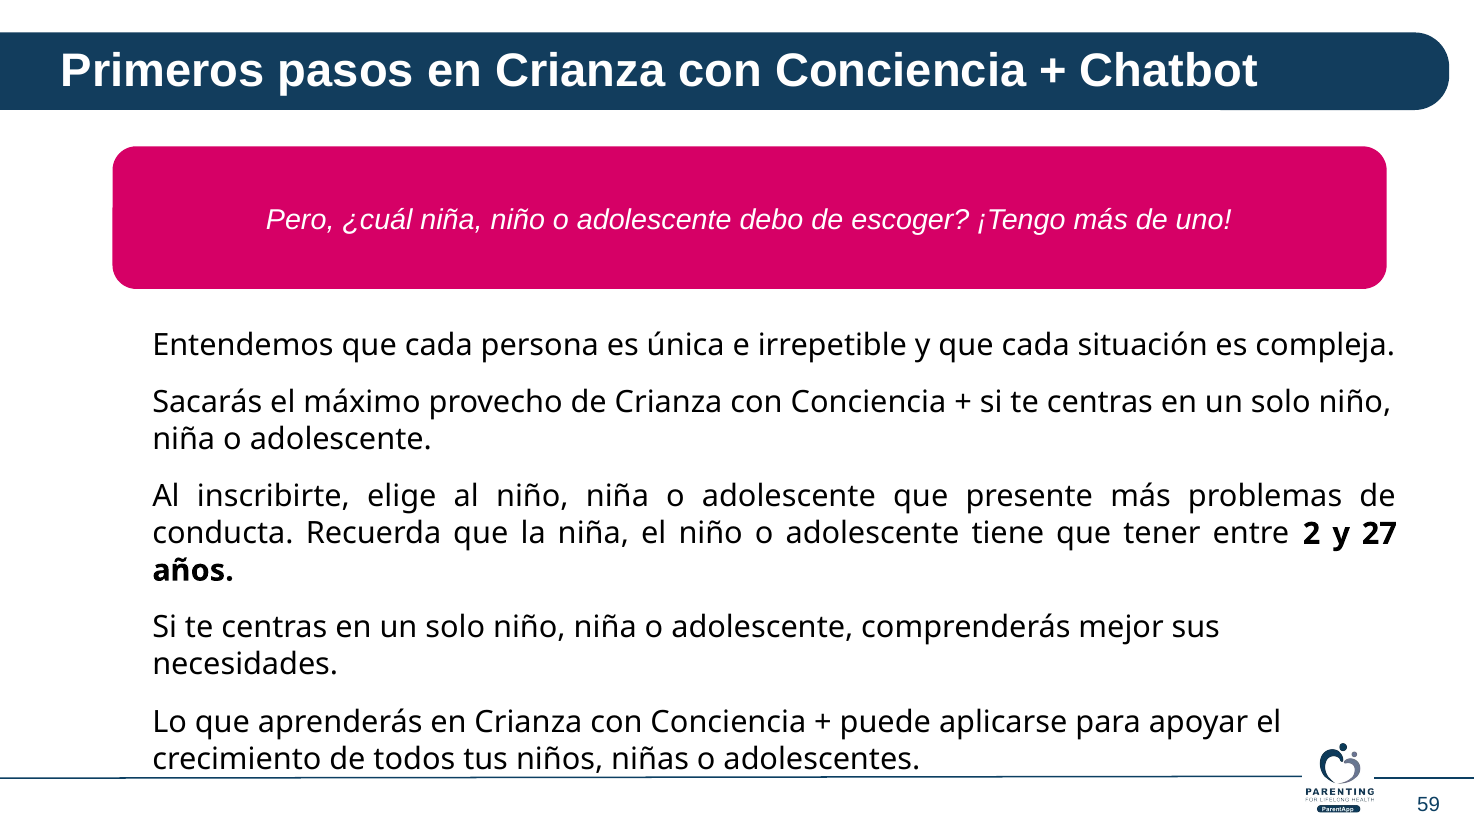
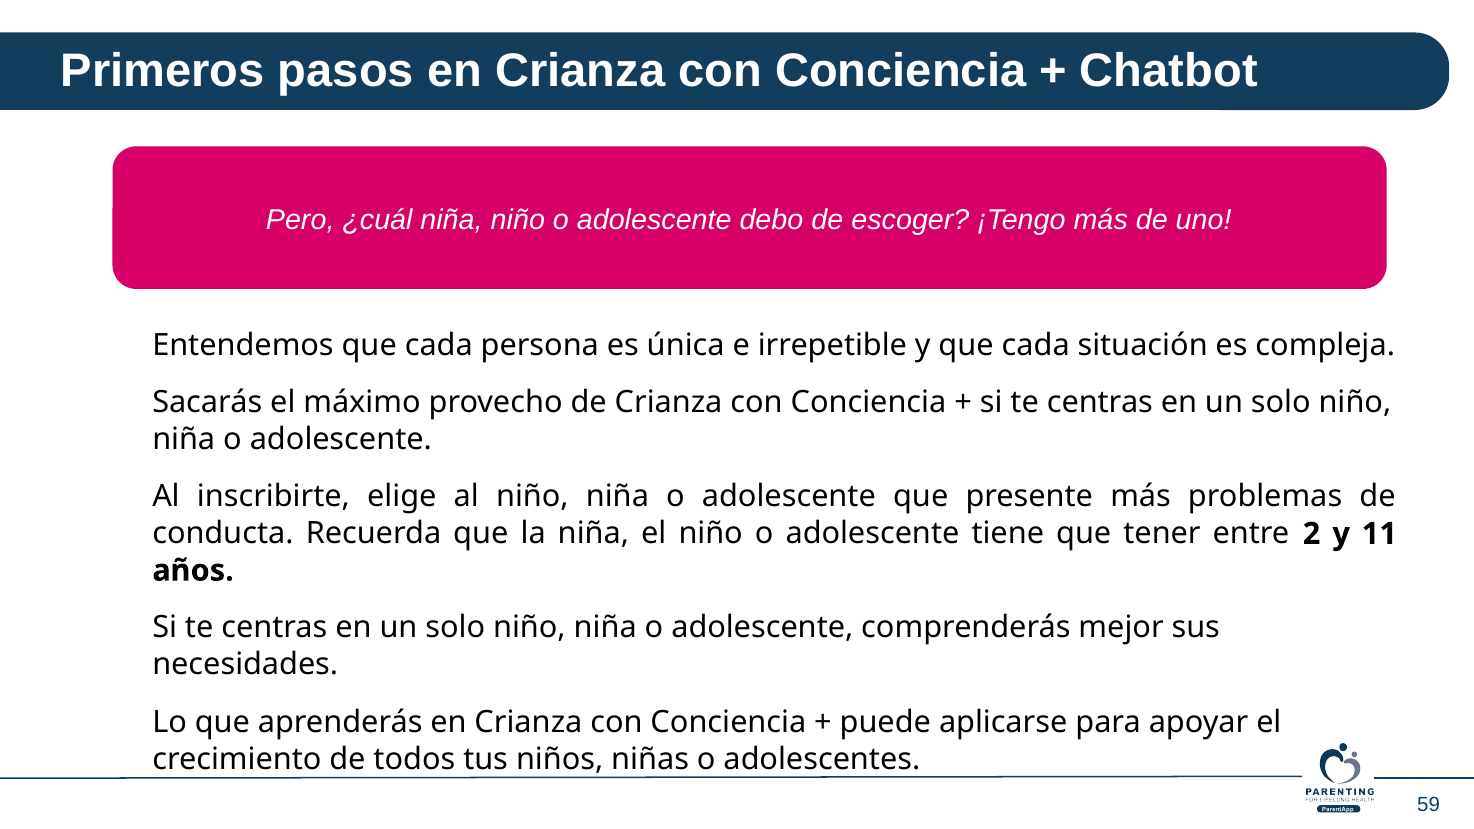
27: 27 -> 11
